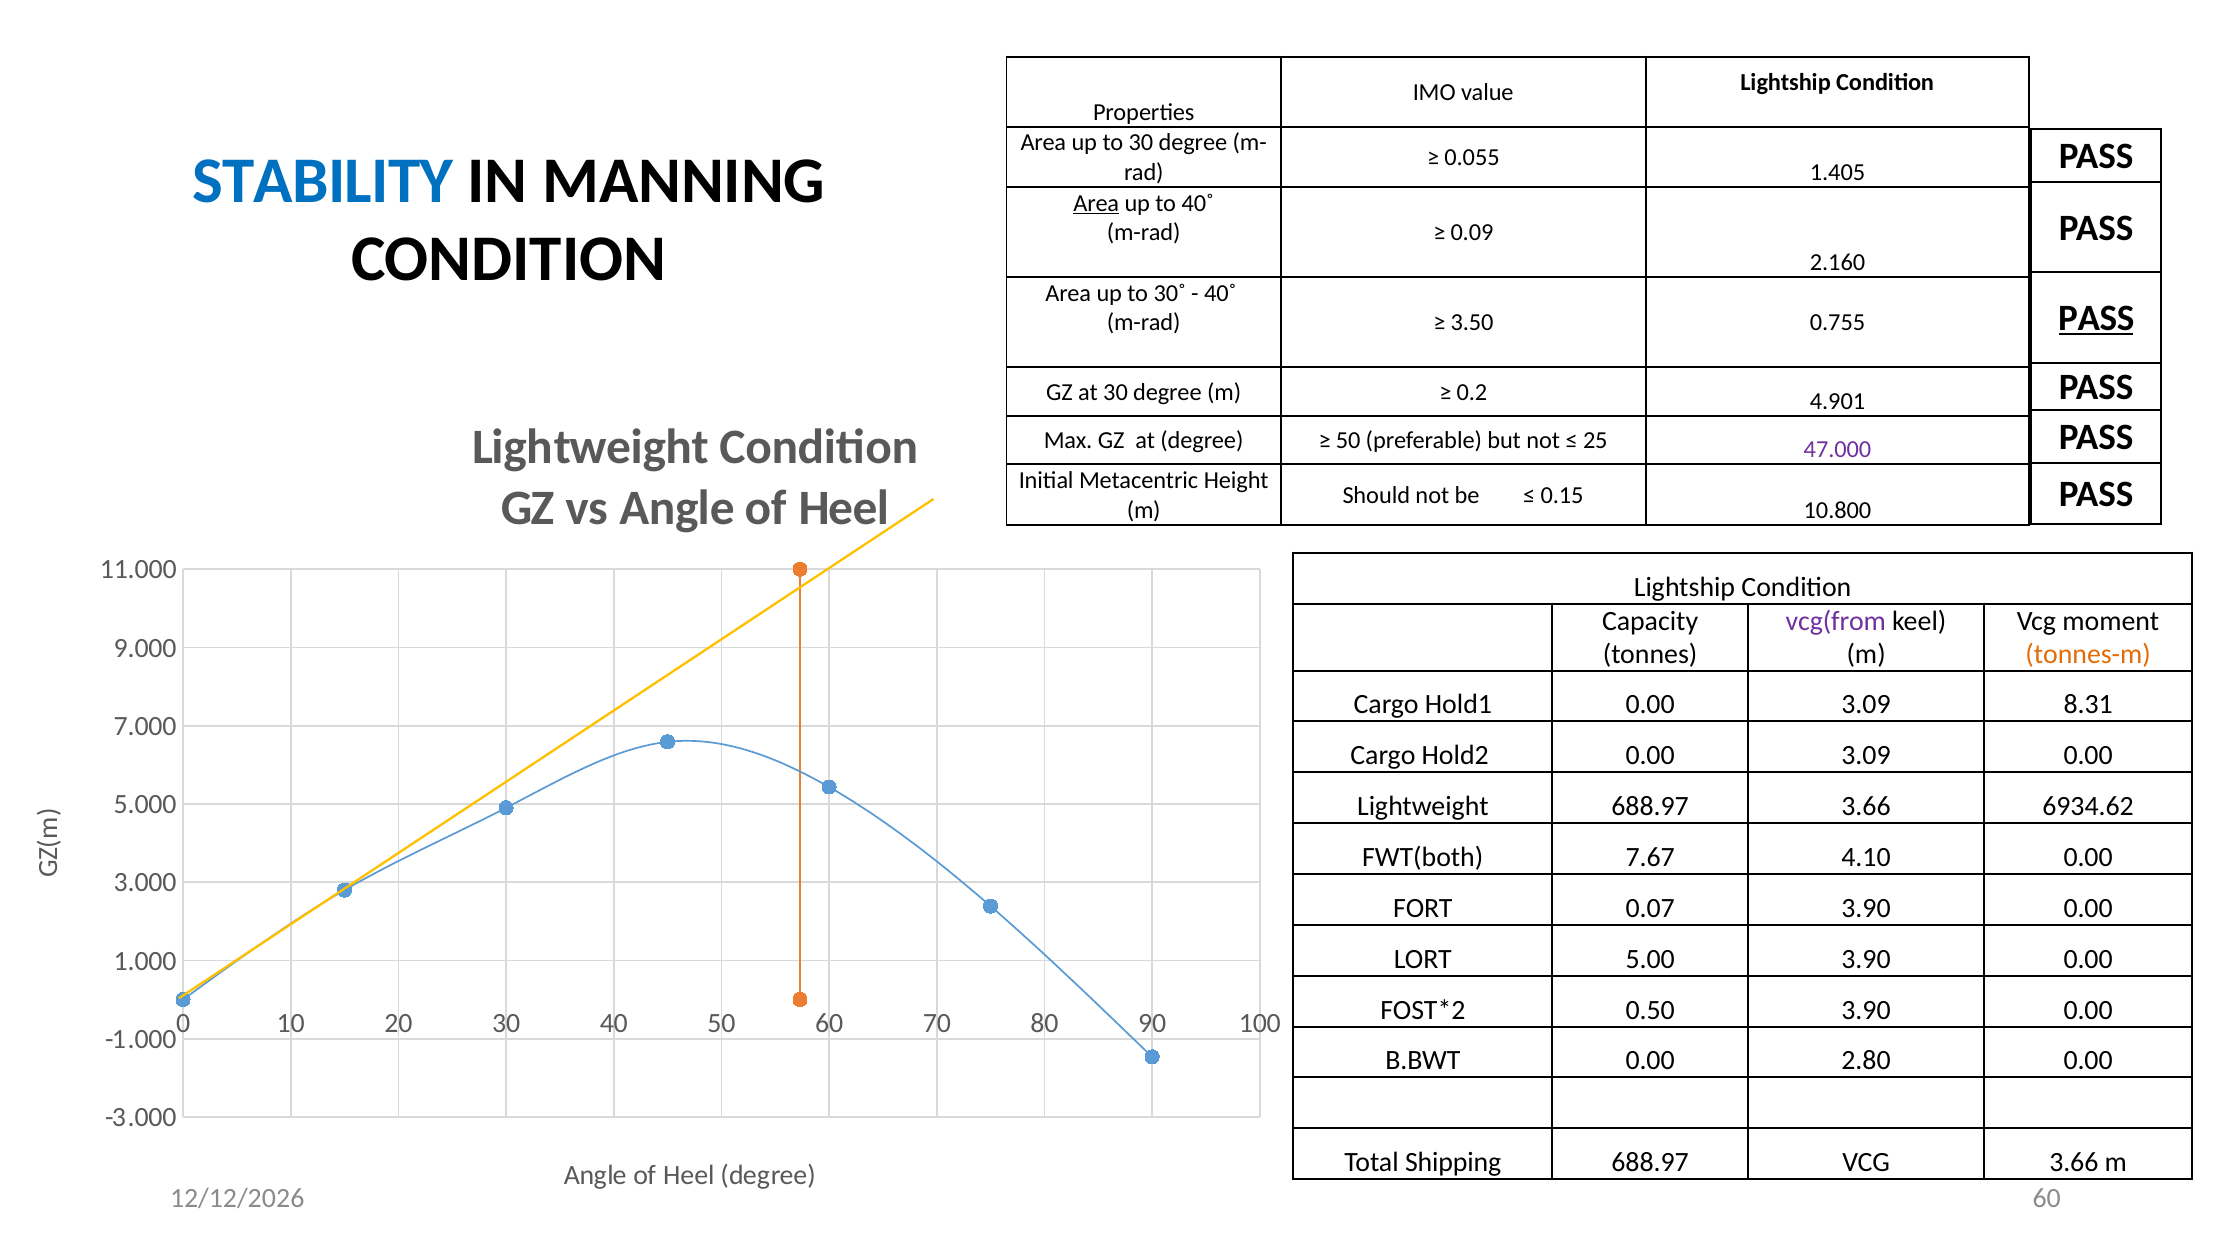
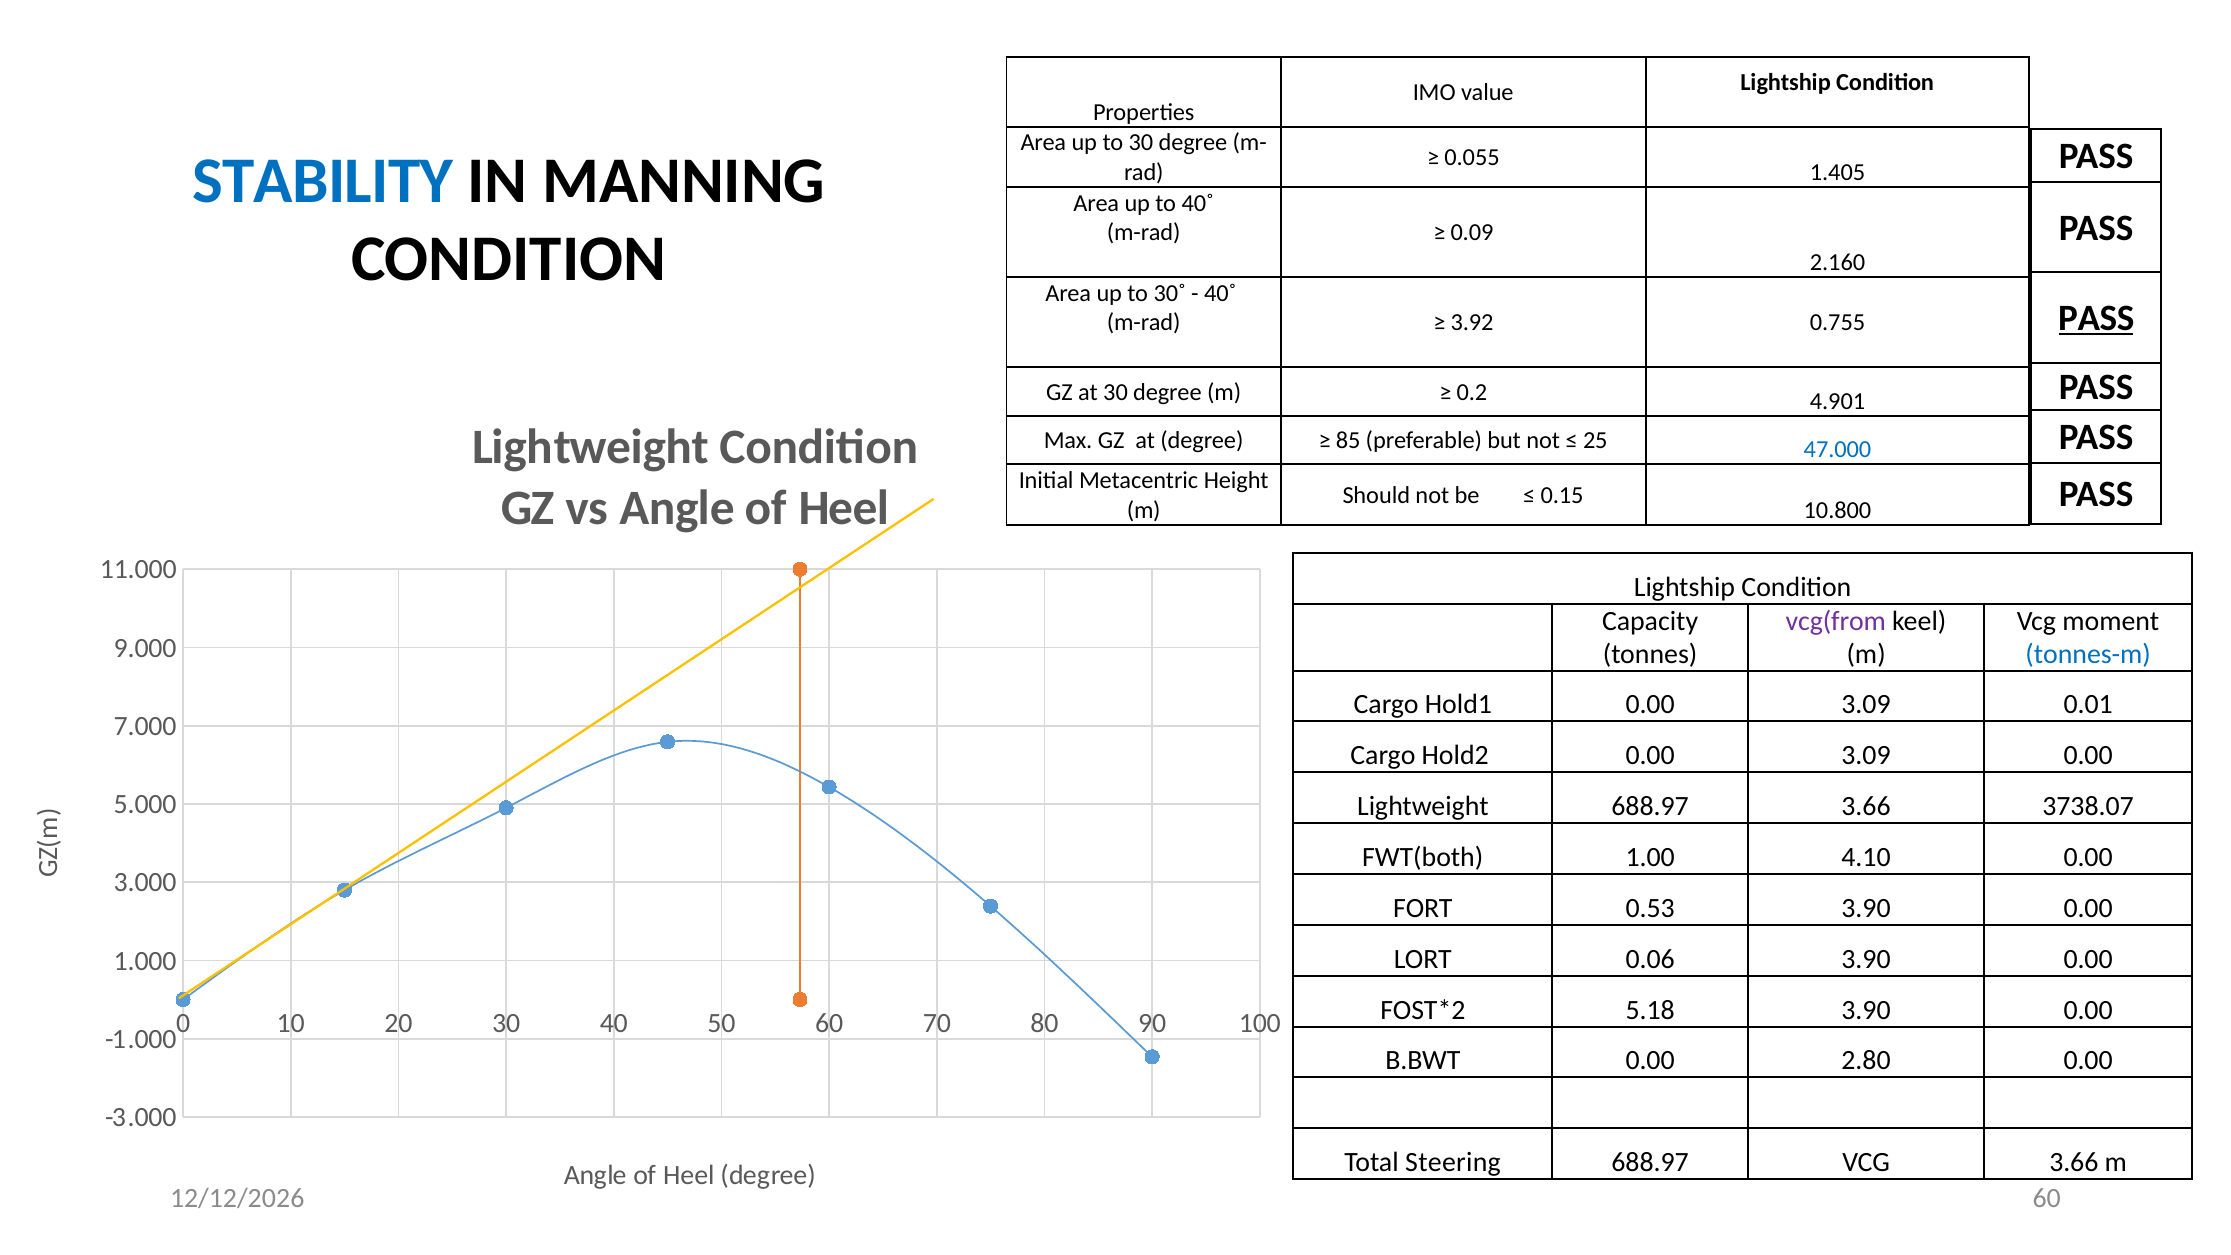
Area at (1096, 203) underline: present -> none
3.50: 3.50 -> 3.92
50 at (1348, 441): 50 -> 85
47.000 colour: purple -> blue
tonnes-m colour: orange -> blue
8.31: 8.31 -> 0.01
6934.62: 6934.62 -> 3738.07
7.67: 7.67 -> 1.00
0.07: 0.07 -> 0.53
5.00: 5.00 -> 0.06
0.50: 0.50 -> 5.18
Shipping: Shipping -> Steering
